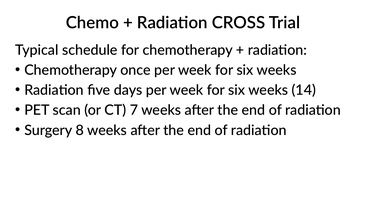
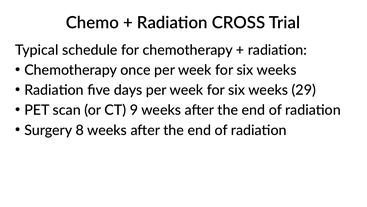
14: 14 -> 29
7: 7 -> 9
